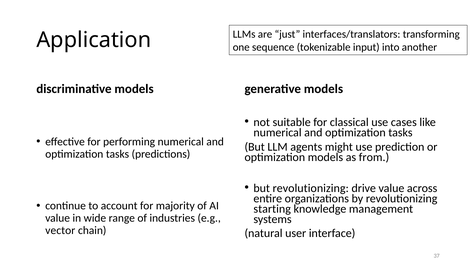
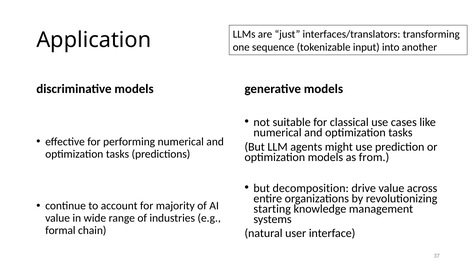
but revolutionizing: revolutionizing -> decomposition
vector: vector -> formal
